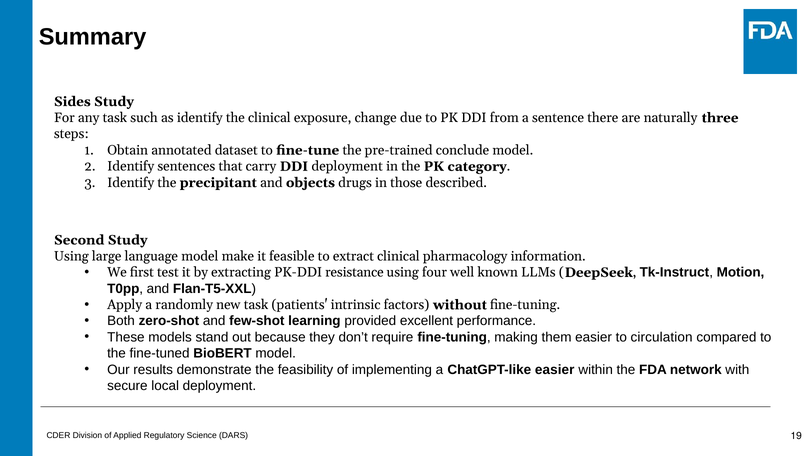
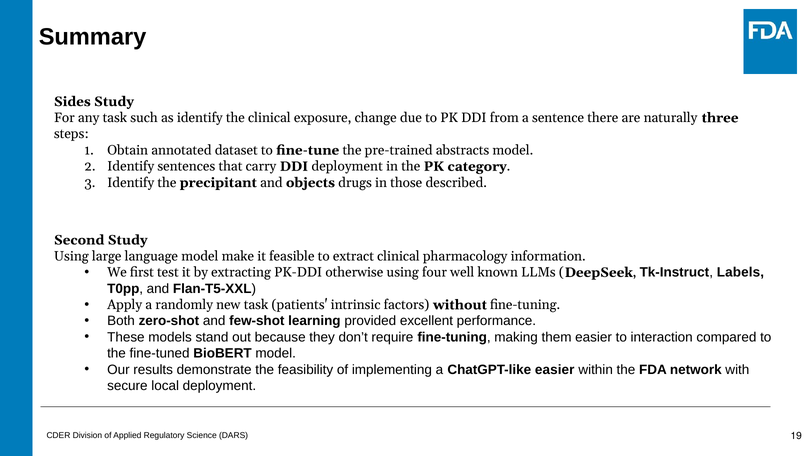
conclude: conclude -> abstracts
resistance: resistance -> otherwise
Motion: Motion -> Labels
circulation: circulation -> interaction
